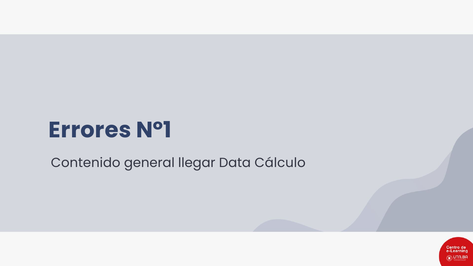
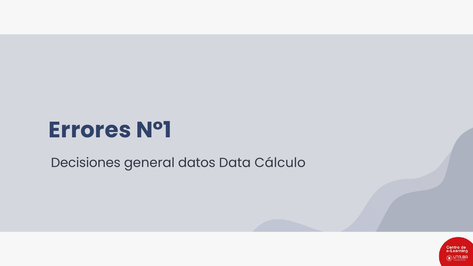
Contenido: Contenido -> Decisiones
llegar: llegar -> datos
